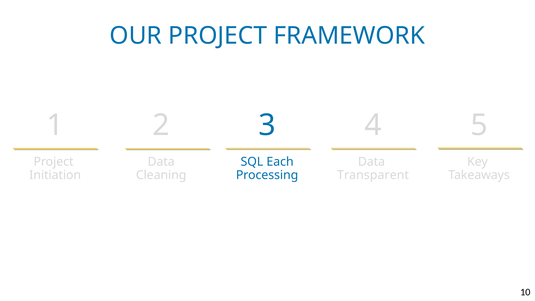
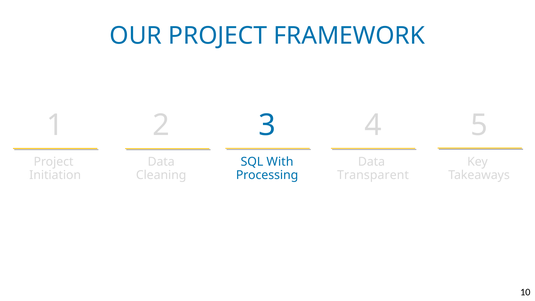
Each: Each -> With
